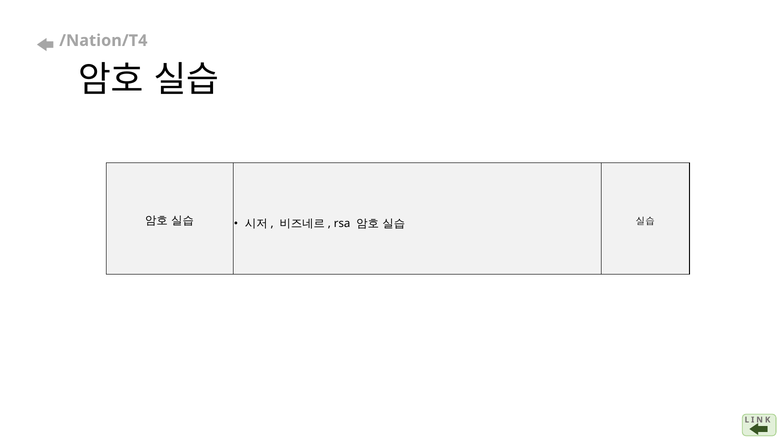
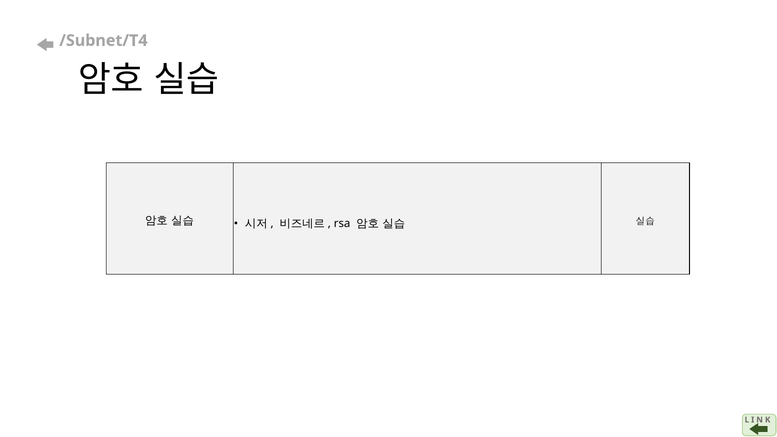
/Nation/T4: /Nation/T4 -> /Subnet/T4
